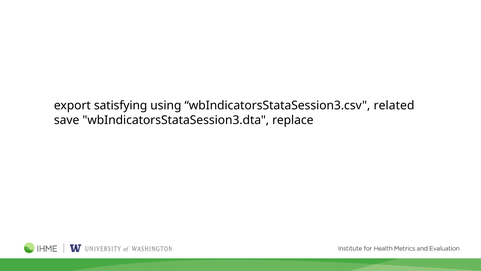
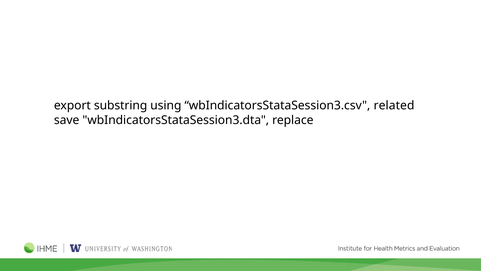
satisfying: satisfying -> substring
